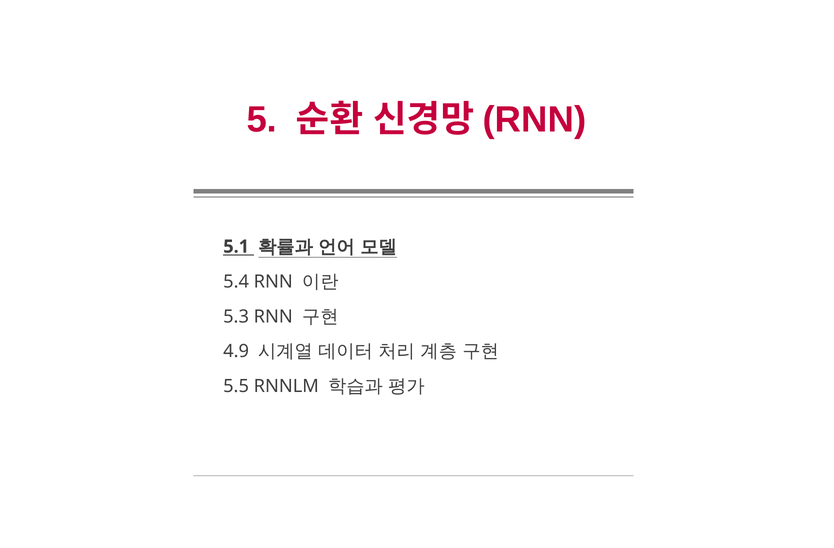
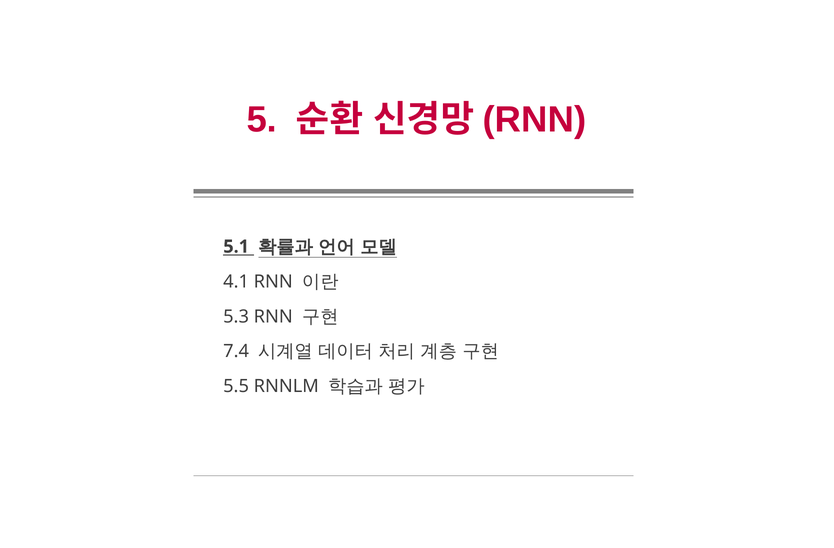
5.4: 5.4 -> 4.1
4.9: 4.9 -> 7.4
